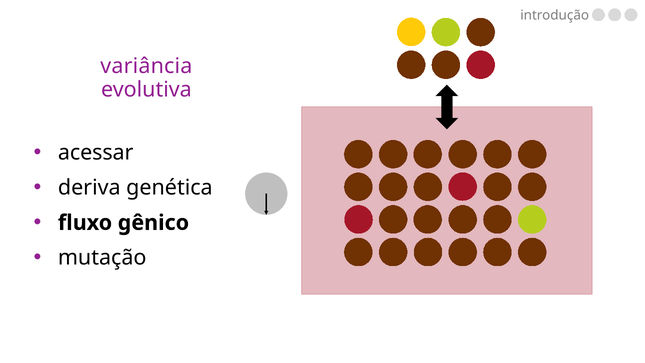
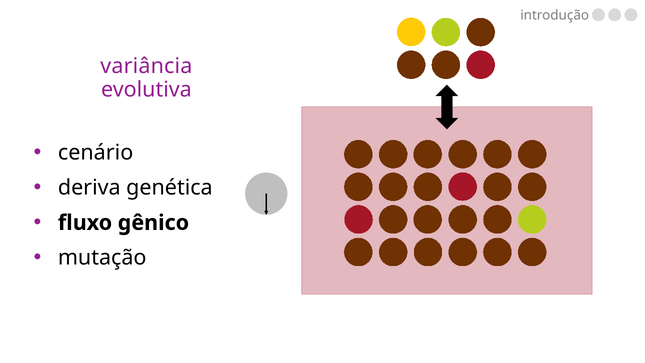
acessar: acessar -> cenário
